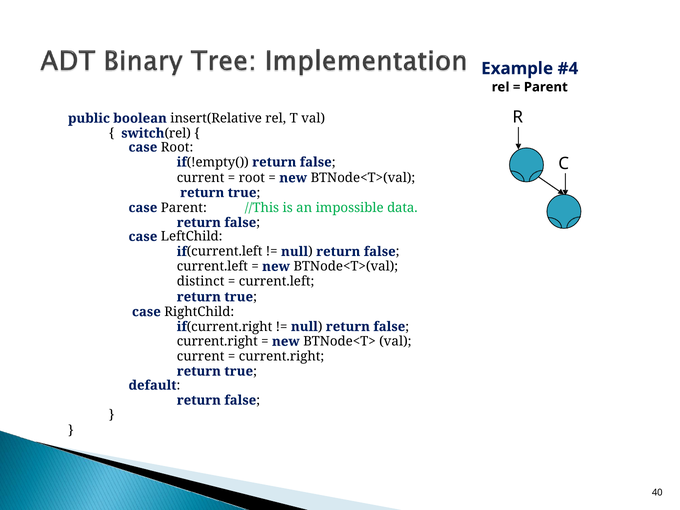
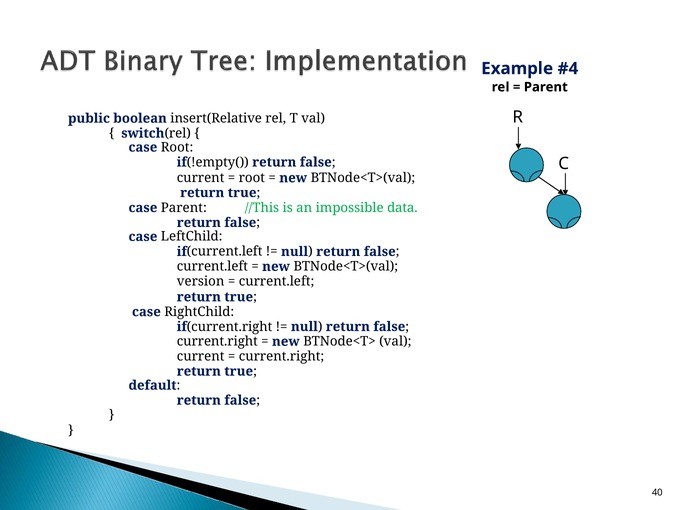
distinct: distinct -> version
